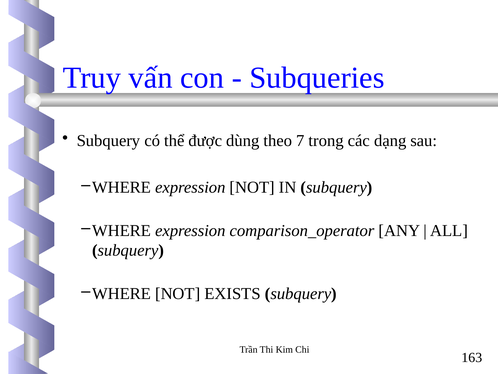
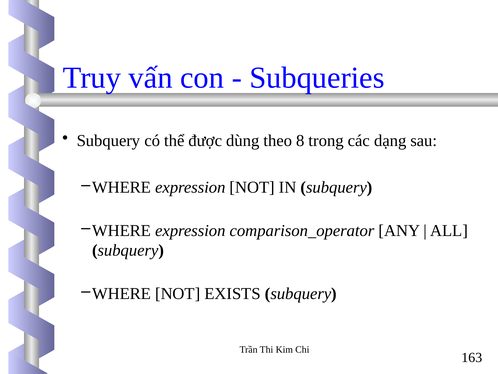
7: 7 -> 8
